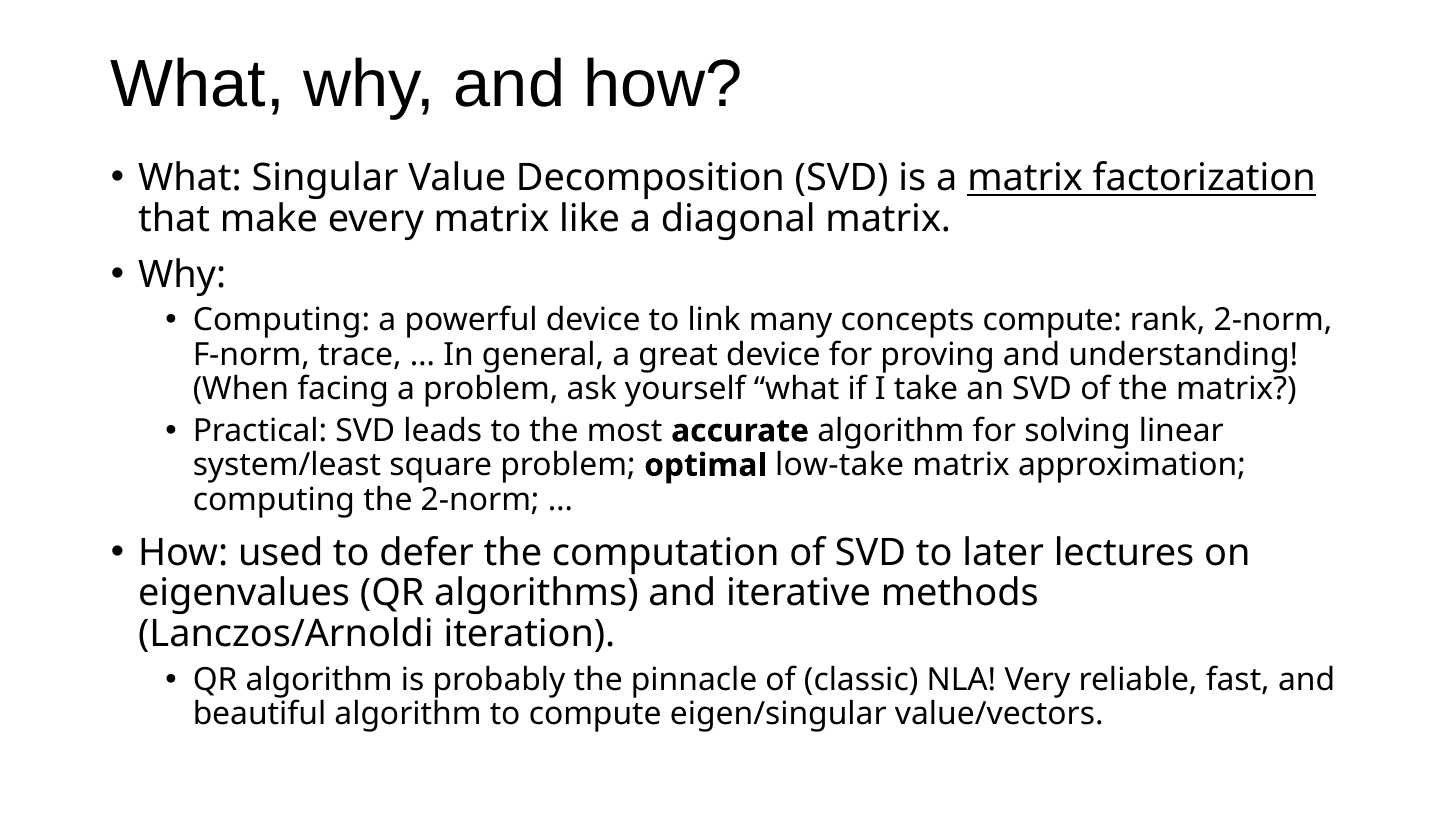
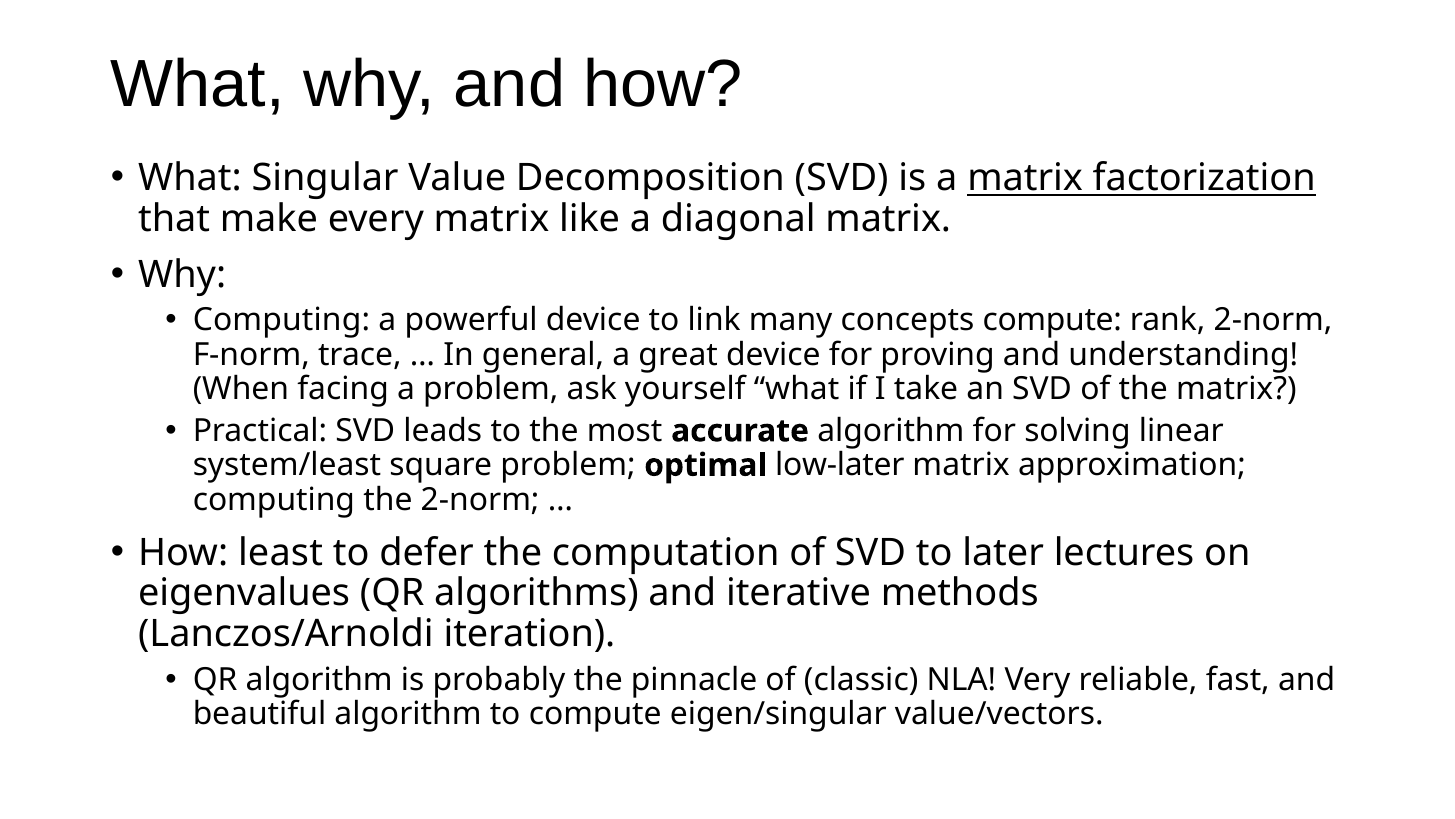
low-take: low-take -> low-later
used: used -> least
